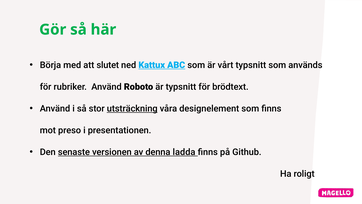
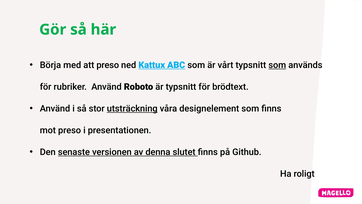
att slutet: slutet -> preso
som at (277, 65) underline: none -> present
ladda: ladda -> slutet
